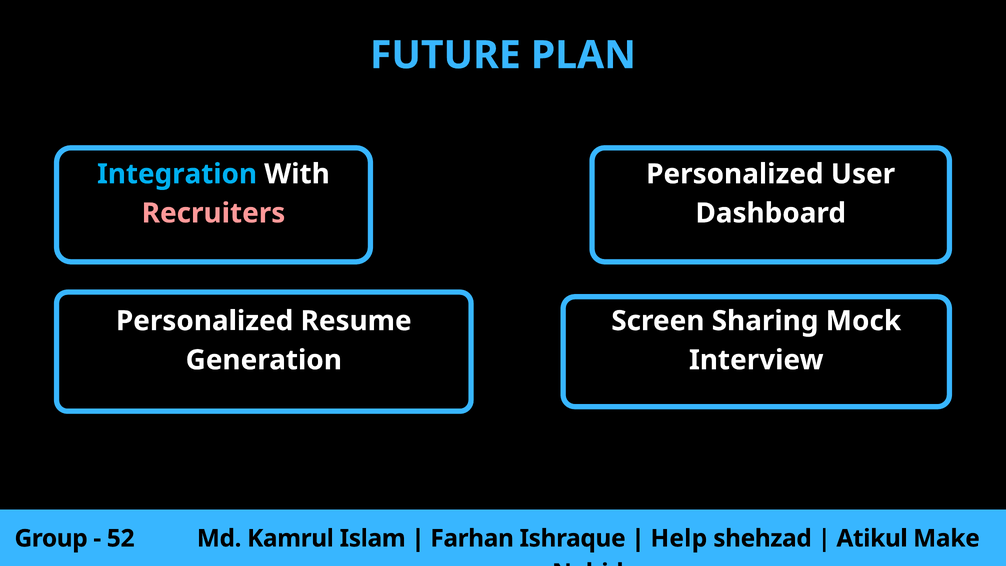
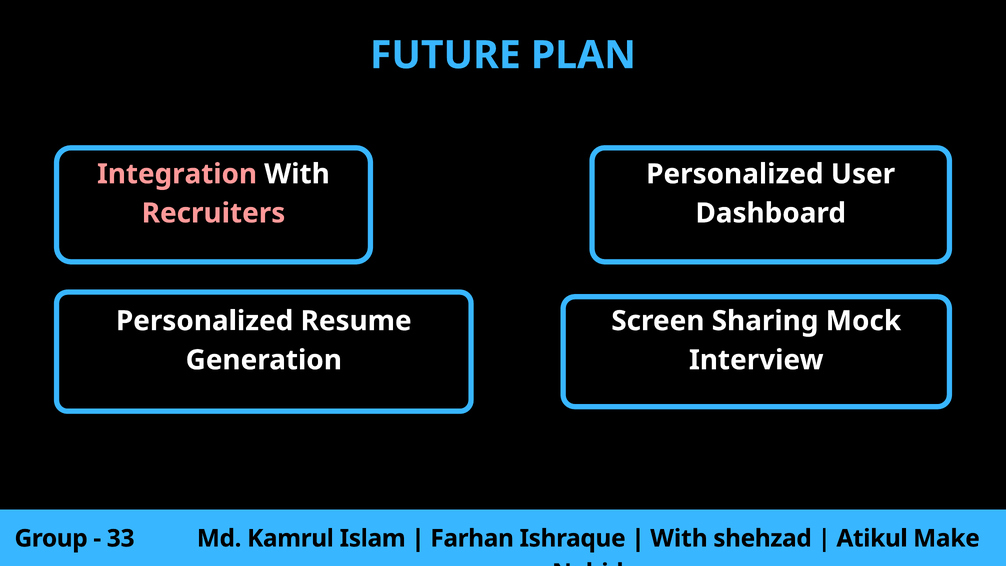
Integration colour: light blue -> pink
52: 52 -> 33
Help at (679, 538): Help -> With
